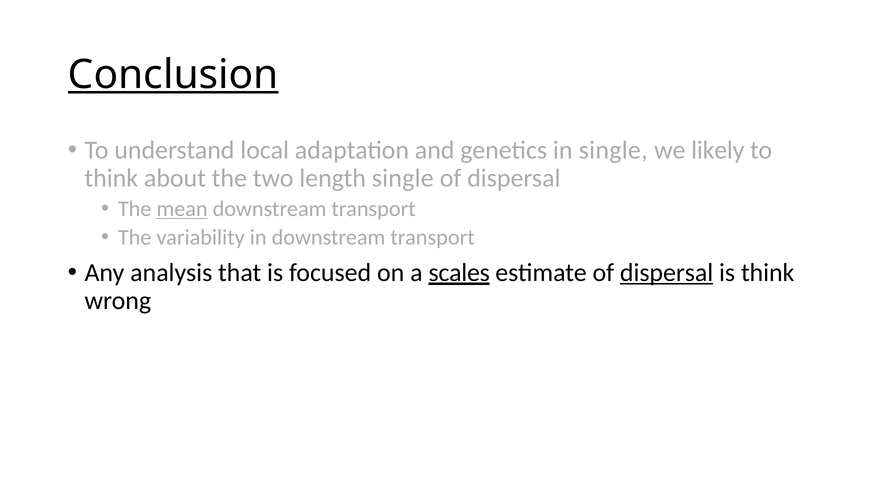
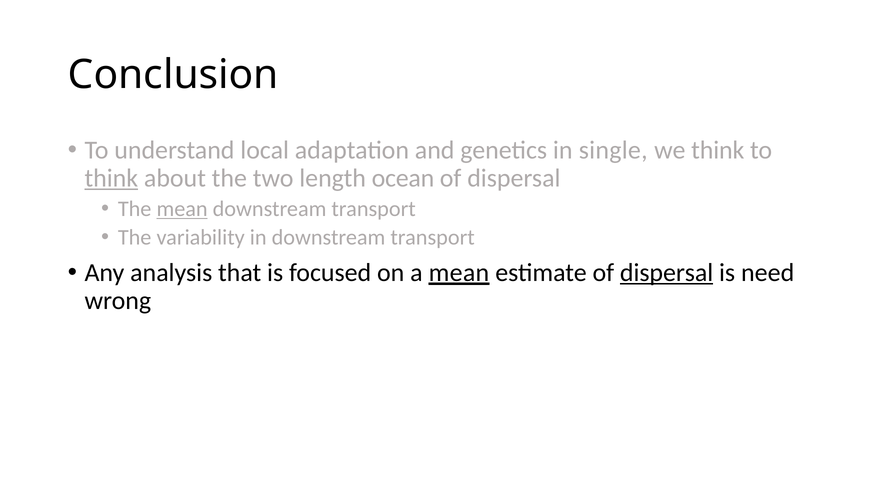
Conclusion underline: present -> none
we likely: likely -> think
think at (111, 179) underline: none -> present
length single: single -> ocean
a scales: scales -> mean
is think: think -> need
